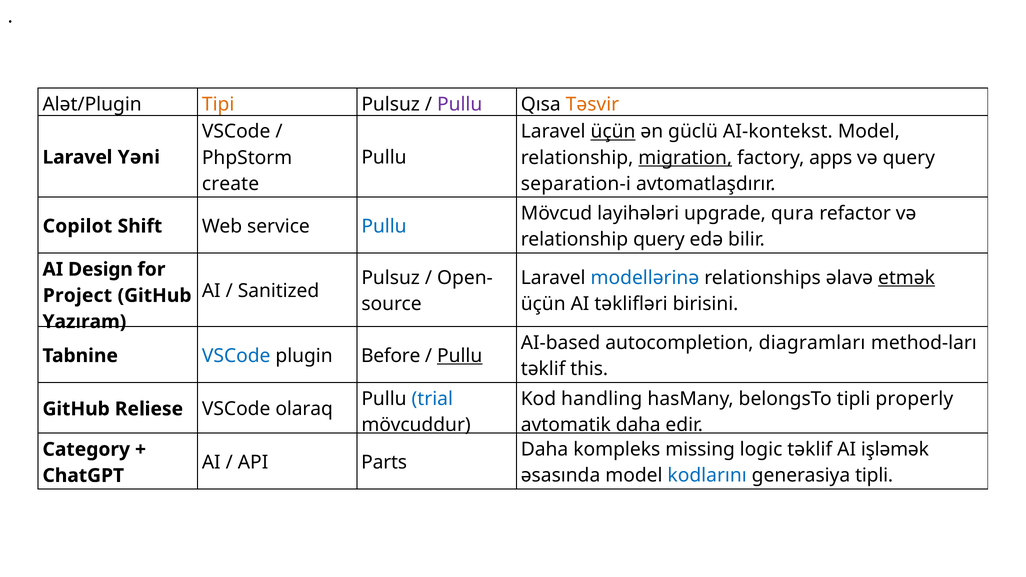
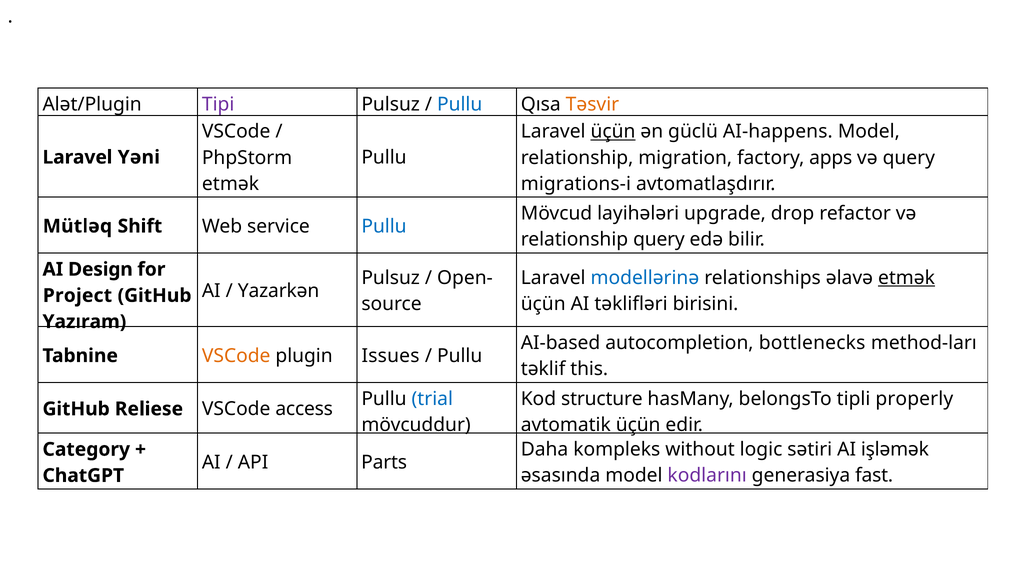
Tipi colour: orange -> purple
Pullu at (460, 104) colour: purple -> blue
AI-kontekst: AI-kontekst -> AI-happens
migration underline: present -> none
create at (231, 184): create -> etmək
separation-i: separation-i -> migrations-i
qura: qura -> drop
Copilot: Copilot -> Mütləq
Sanitized: Sanitized -> Yazarkən
diagramları: diagramları -> bottlenecks
VSCode at (236, 356) colour: blue -> orange
Before: Before -> Issues
Pullu at (460, 356) underline: present -> none
handling: handling -> structure
olaraq: olaraq -> access
avtomatik daha: daha -> üçün
missing: missing -> without
logic təklif: təklif -> sətiri
kodlarını colour: blue -> purple
generasiya tipli: tipli -> fast
